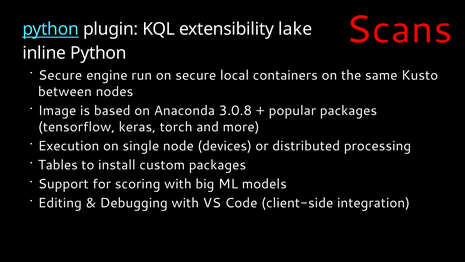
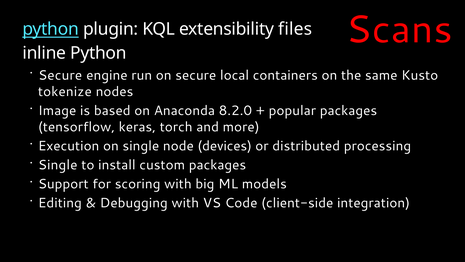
lake: lake -> files
between: between -> tokenize
3.0.8: 3.0.8 -> 8.2.0
Tables at (58, 165): Tables -> Single
